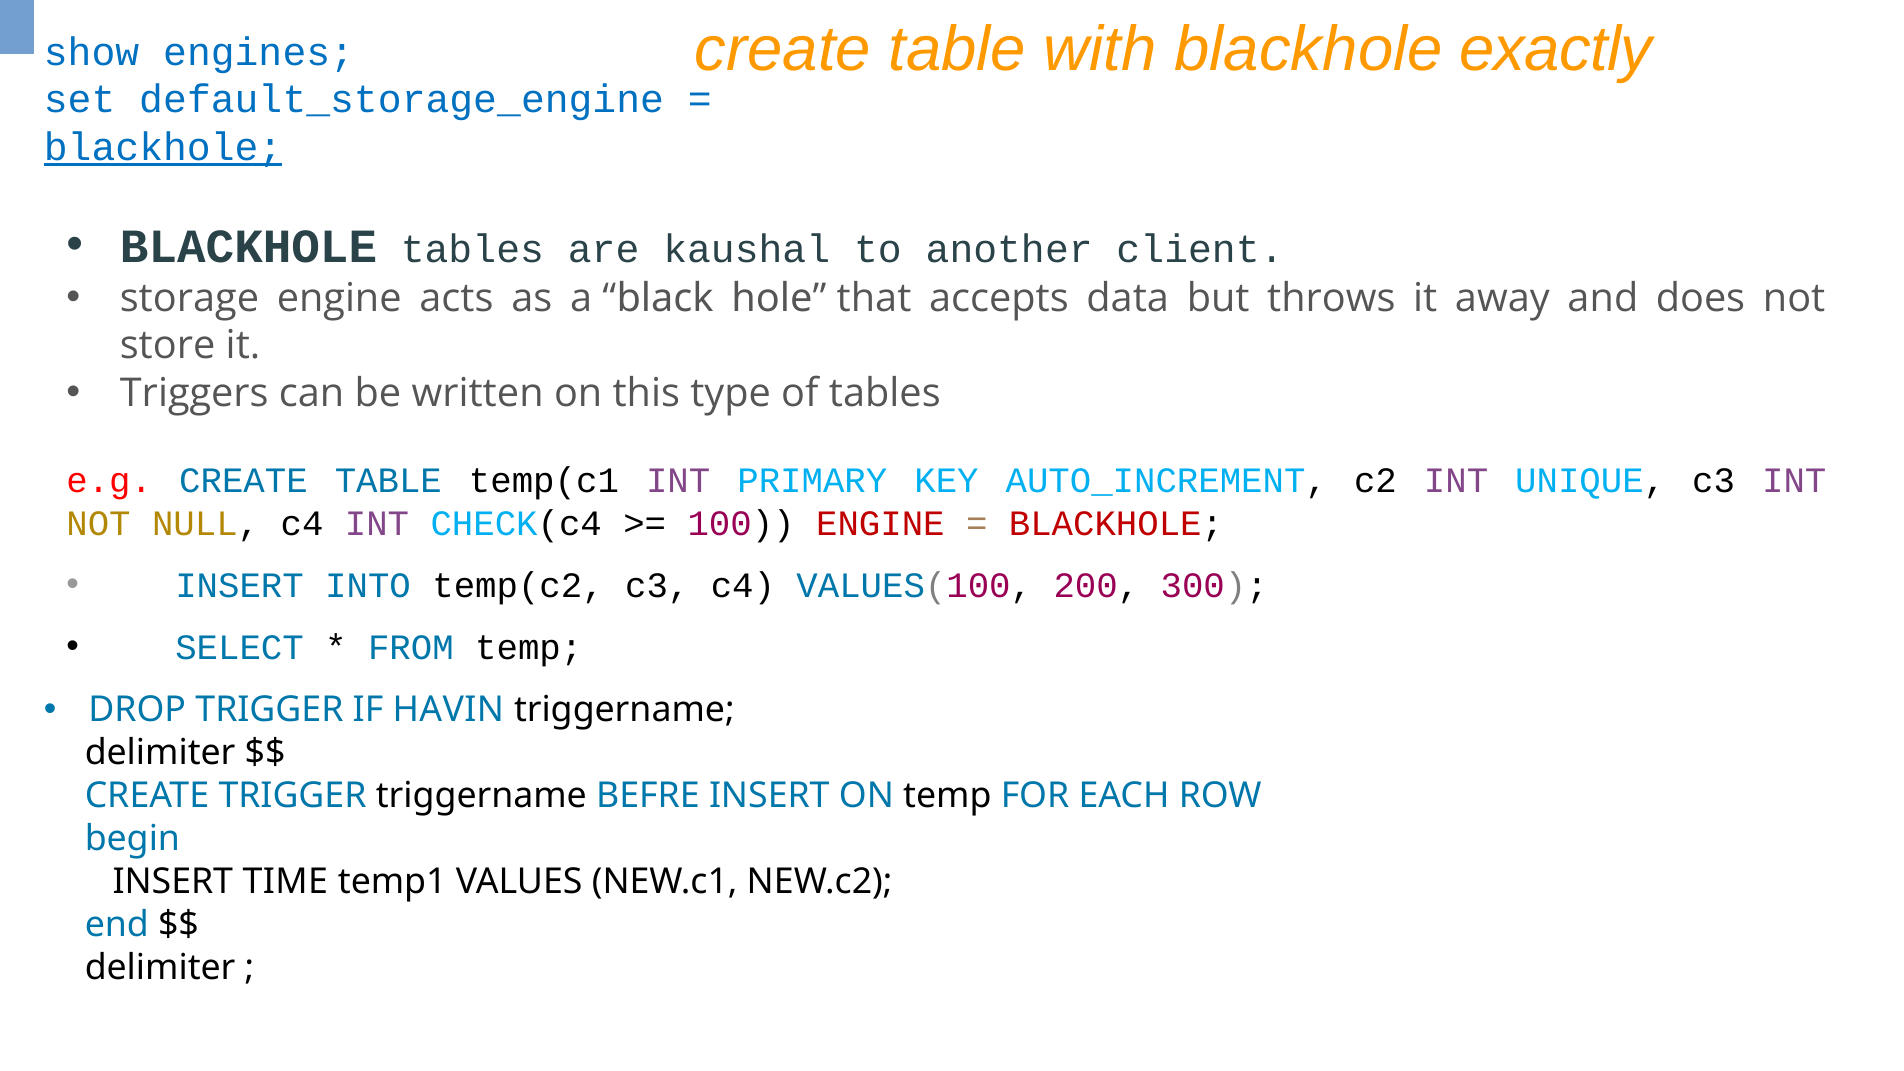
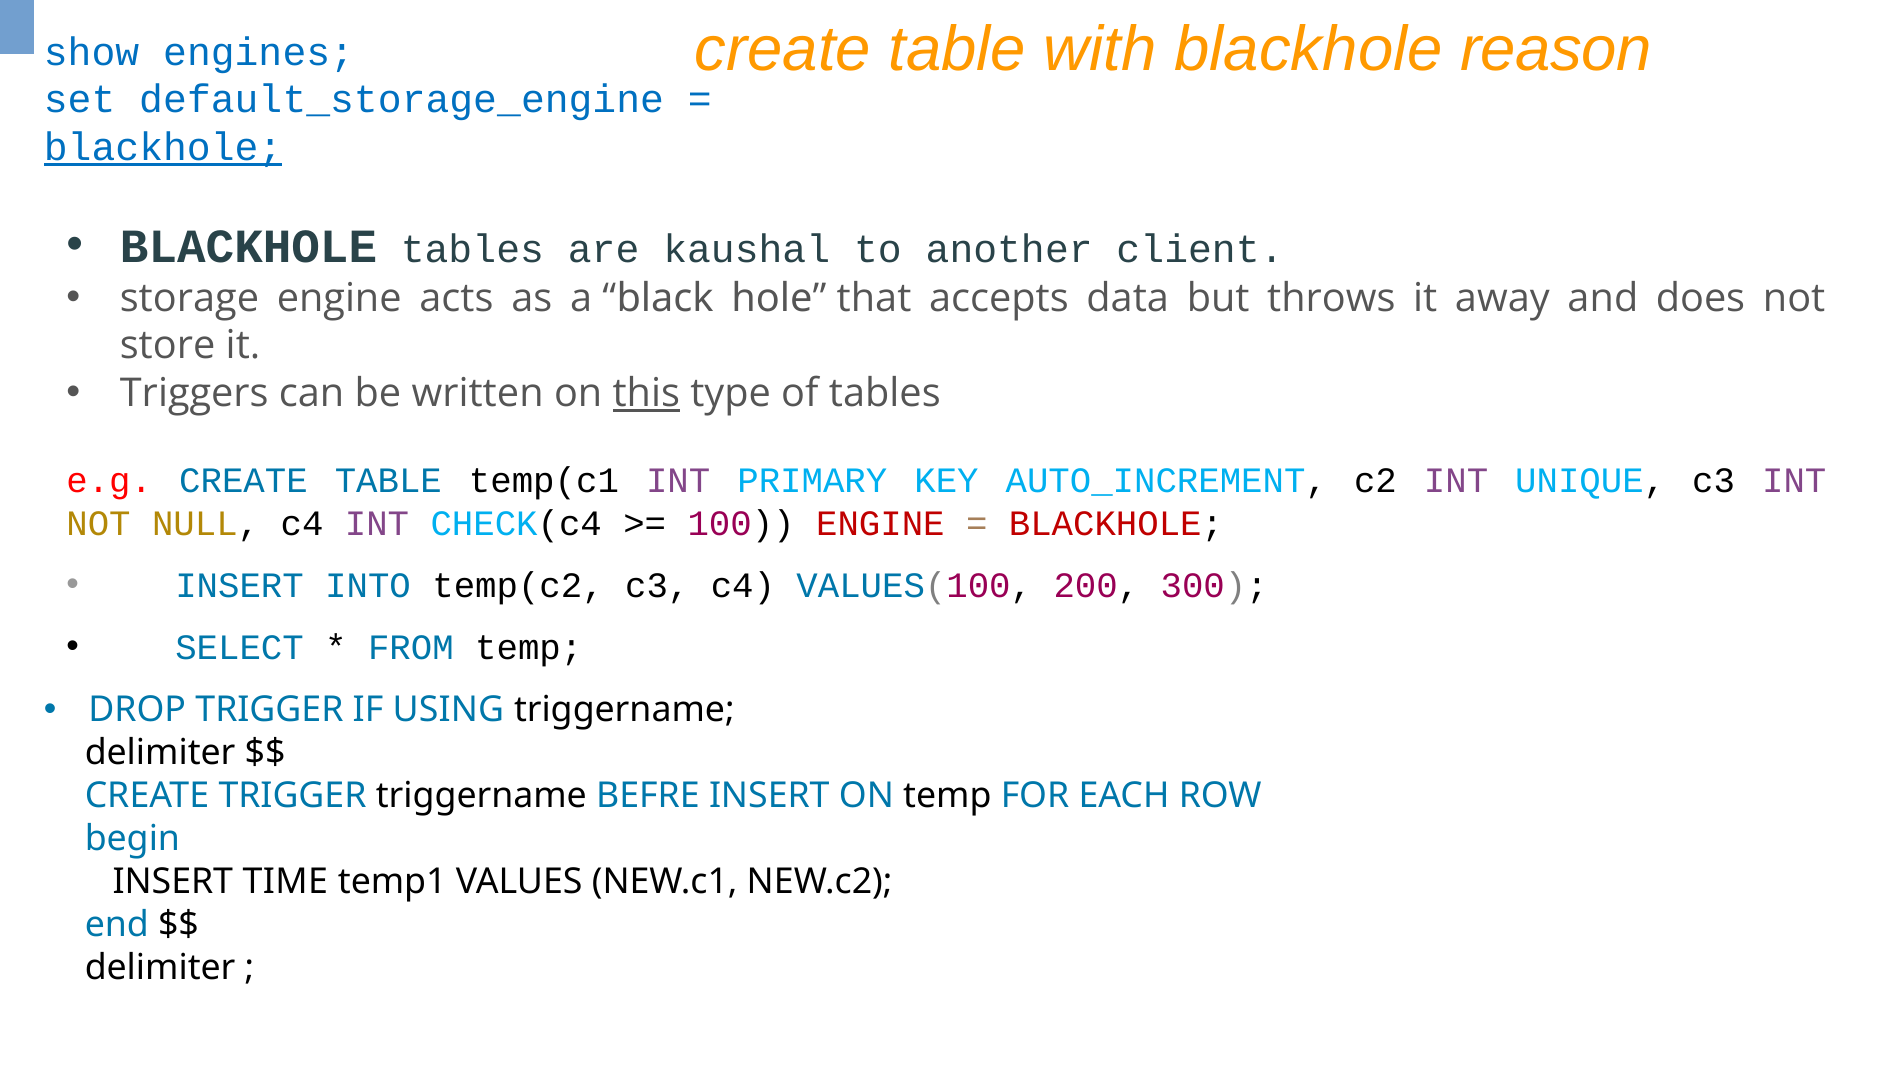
exactly: exactly -> reason
this underline: none -> present
HAVIN: HAVIN -> USING
